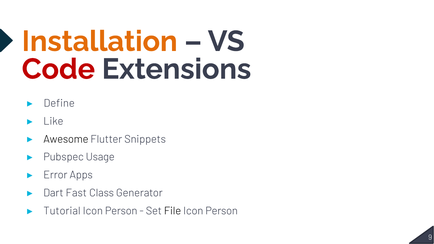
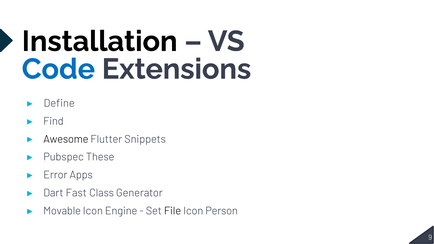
Installation colour: orange -> black
Code colour: red -> blue
Like: Like -> Find
Usage: Usage -> These
Tutorial: Tutorial -> Movable
Person at (121, 211): Person -> Engine
